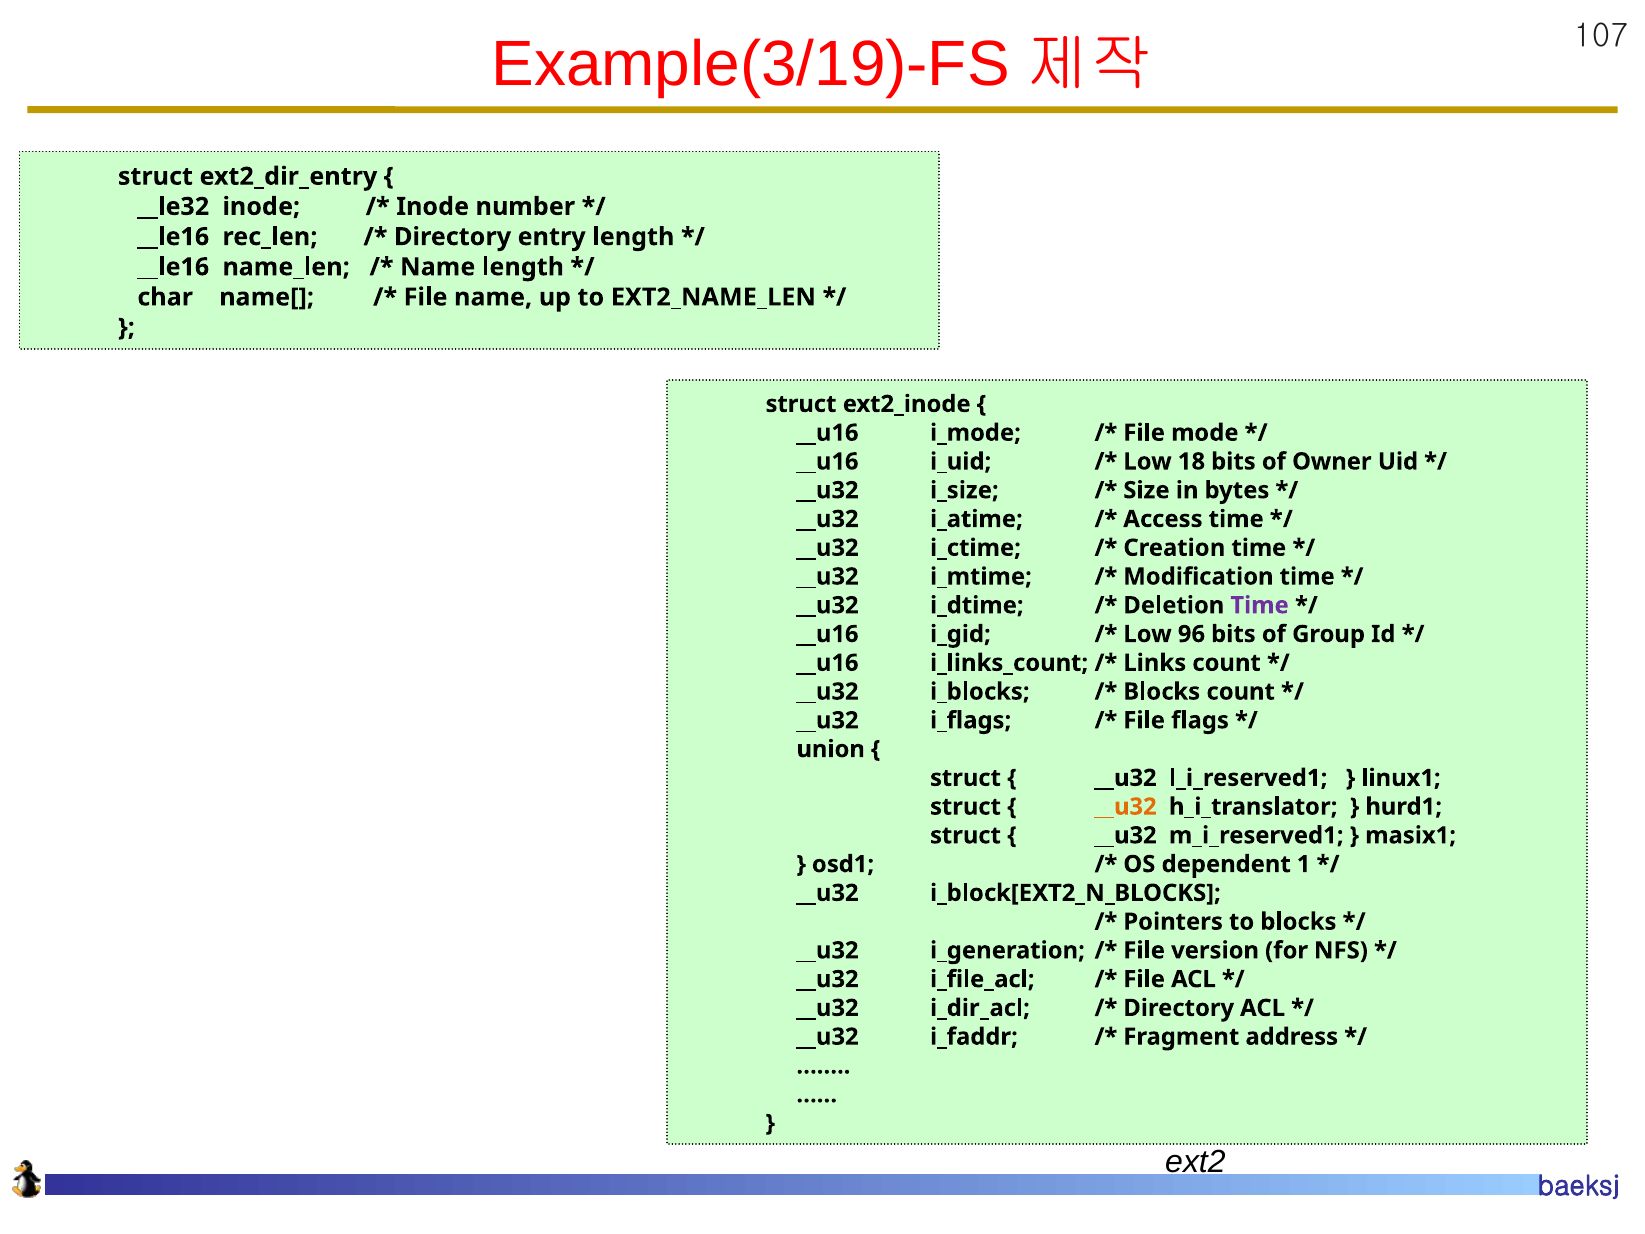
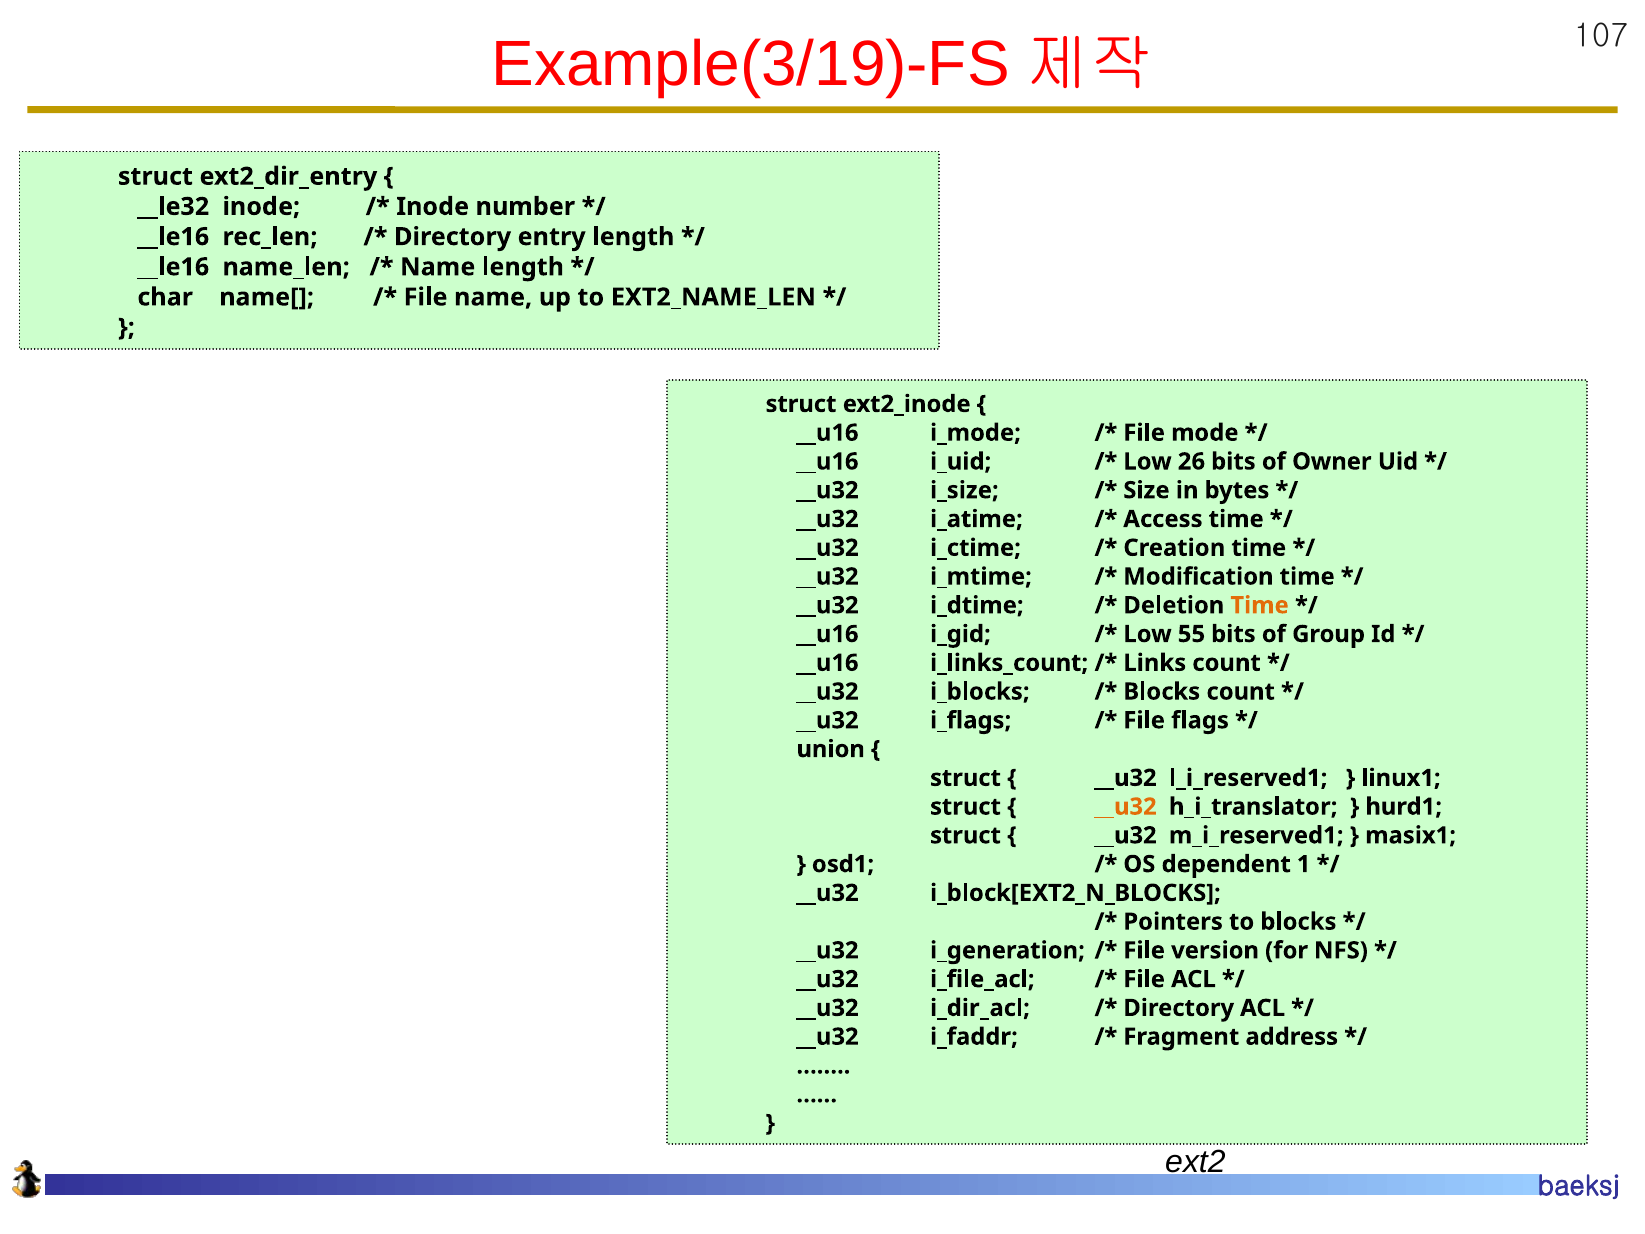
18: 18 -> 26
Time at (1260, 605) colour: purple -> orange
96: 96 -> 55
